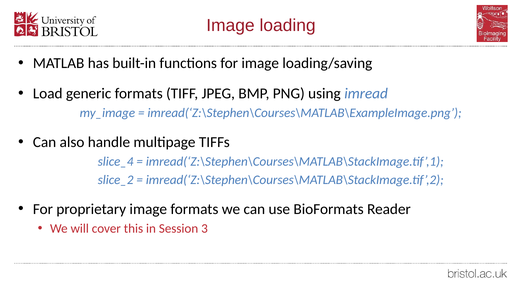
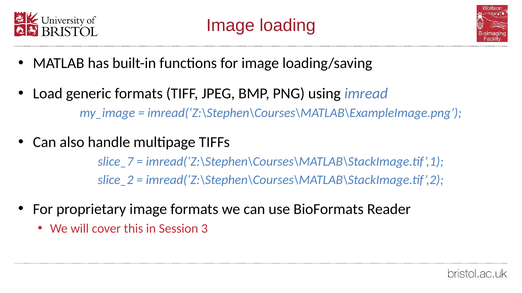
slice_4: slice_4 -> slice_7
